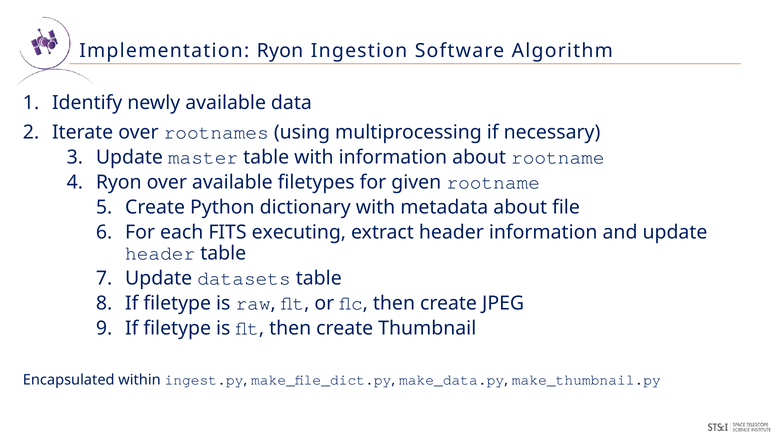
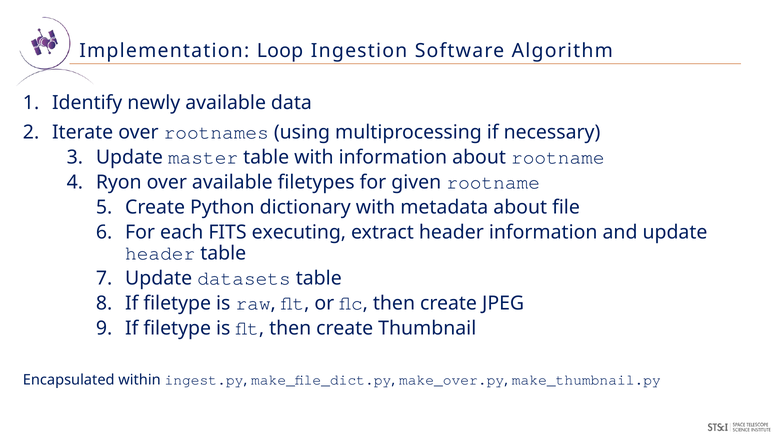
Implementation Ryon: Ryon -> Loop
make_data.py: make_data.py -> make_over.py
